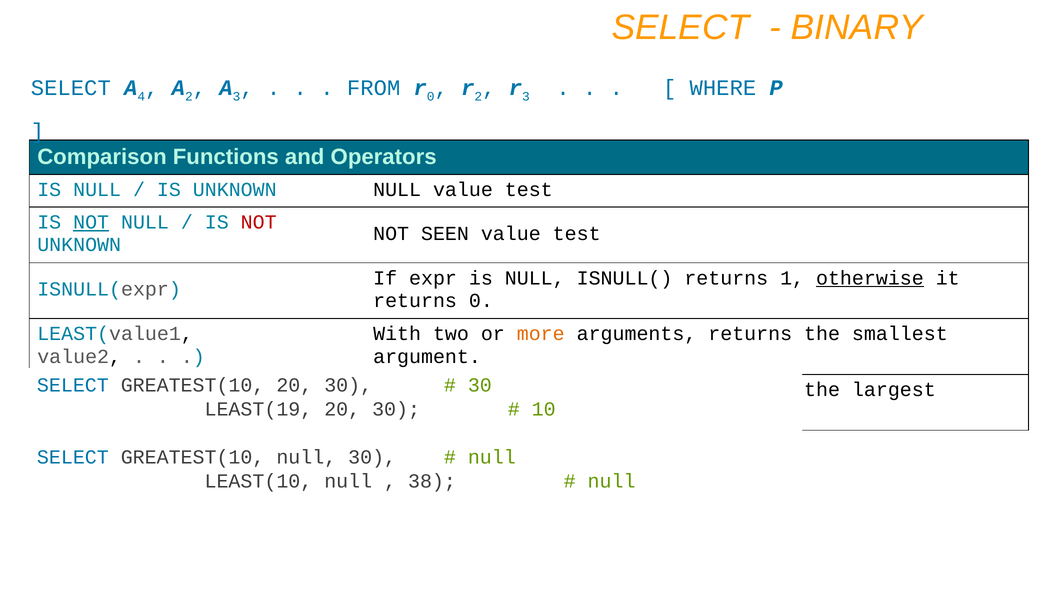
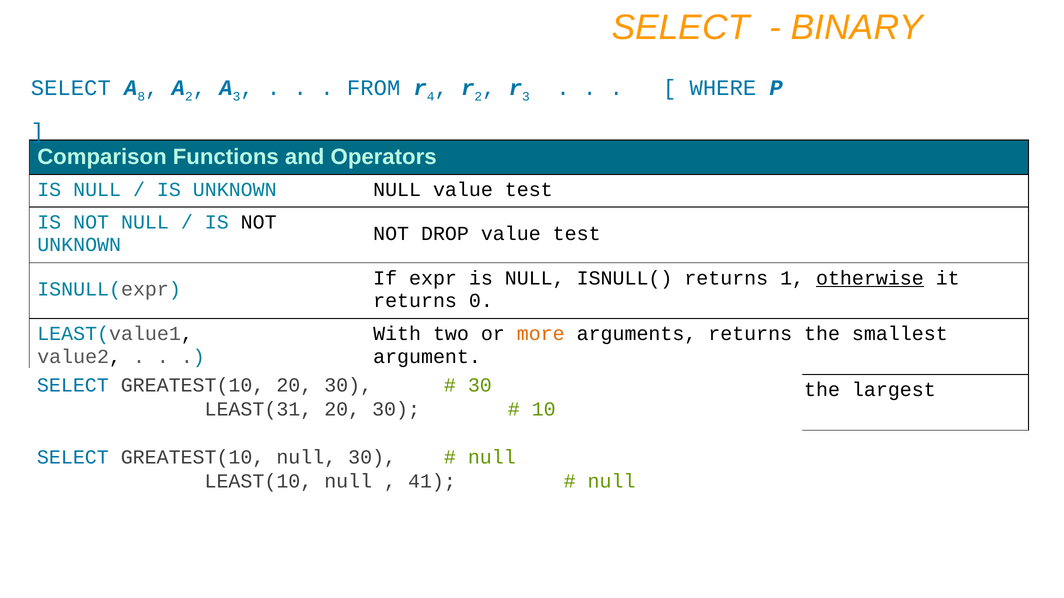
4: 4 -> 8
0 at (431, 96): 0 -> 4
NOT at (91, 222) underline: present -> none
NOT at (259, 222) colour: red -> black
SEEN: SEEN -> DROP
LEAST(19: LEAST(19 -> LEAST(31
38: 38 -> 41
